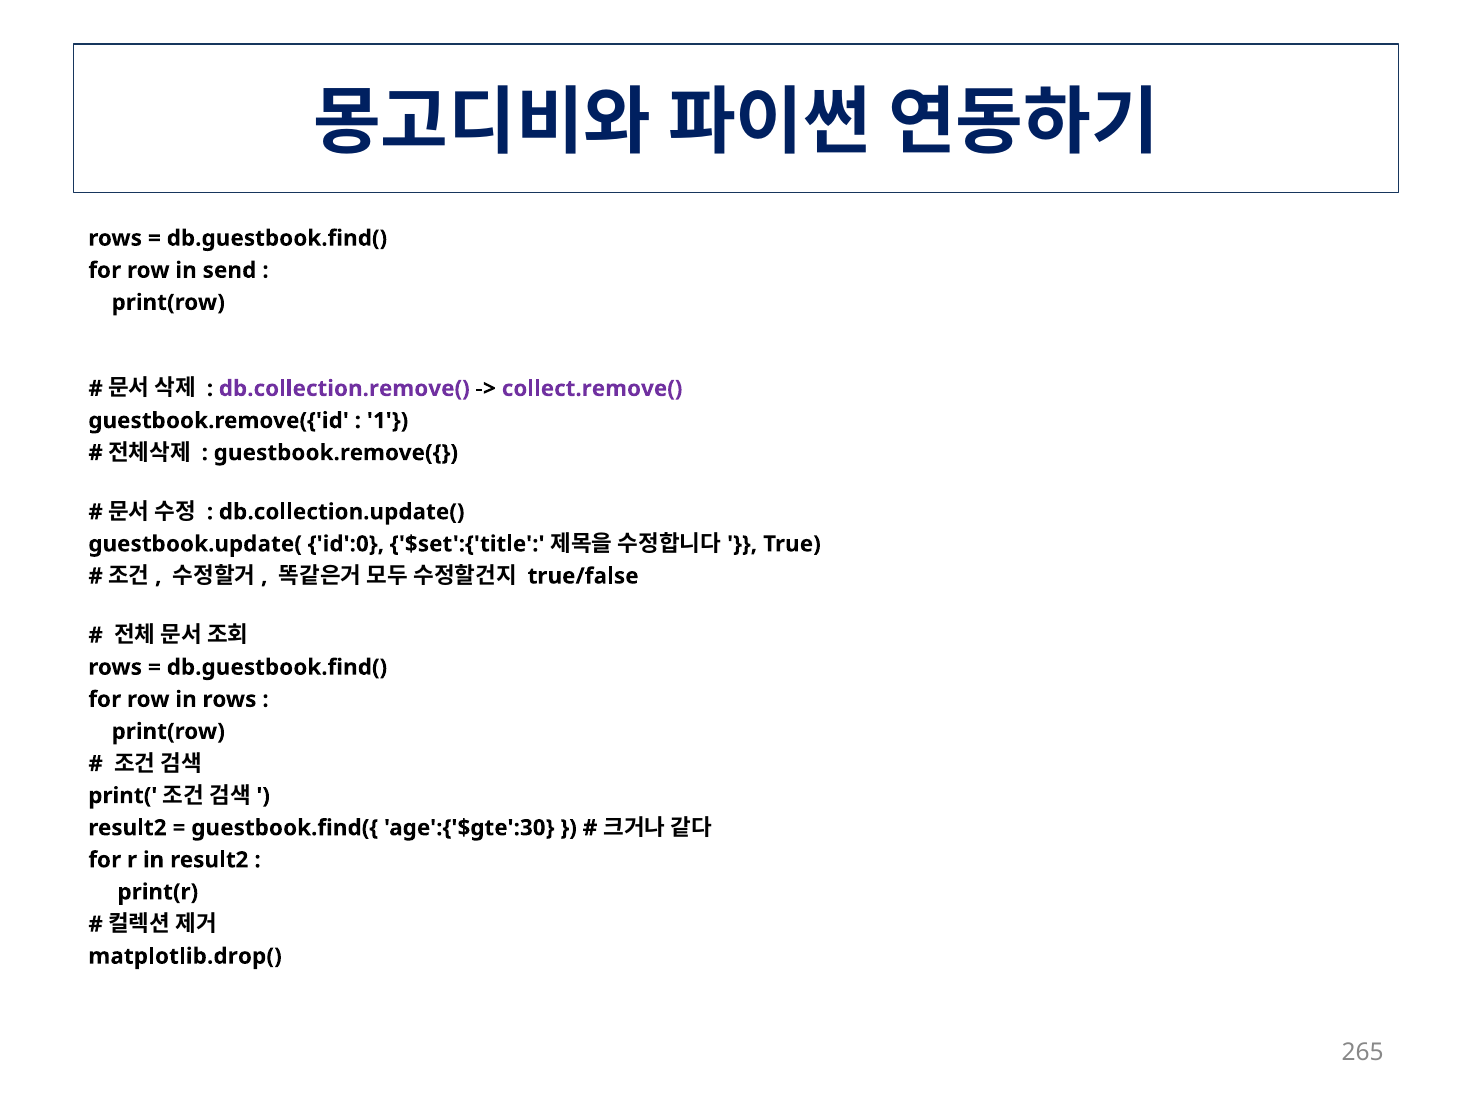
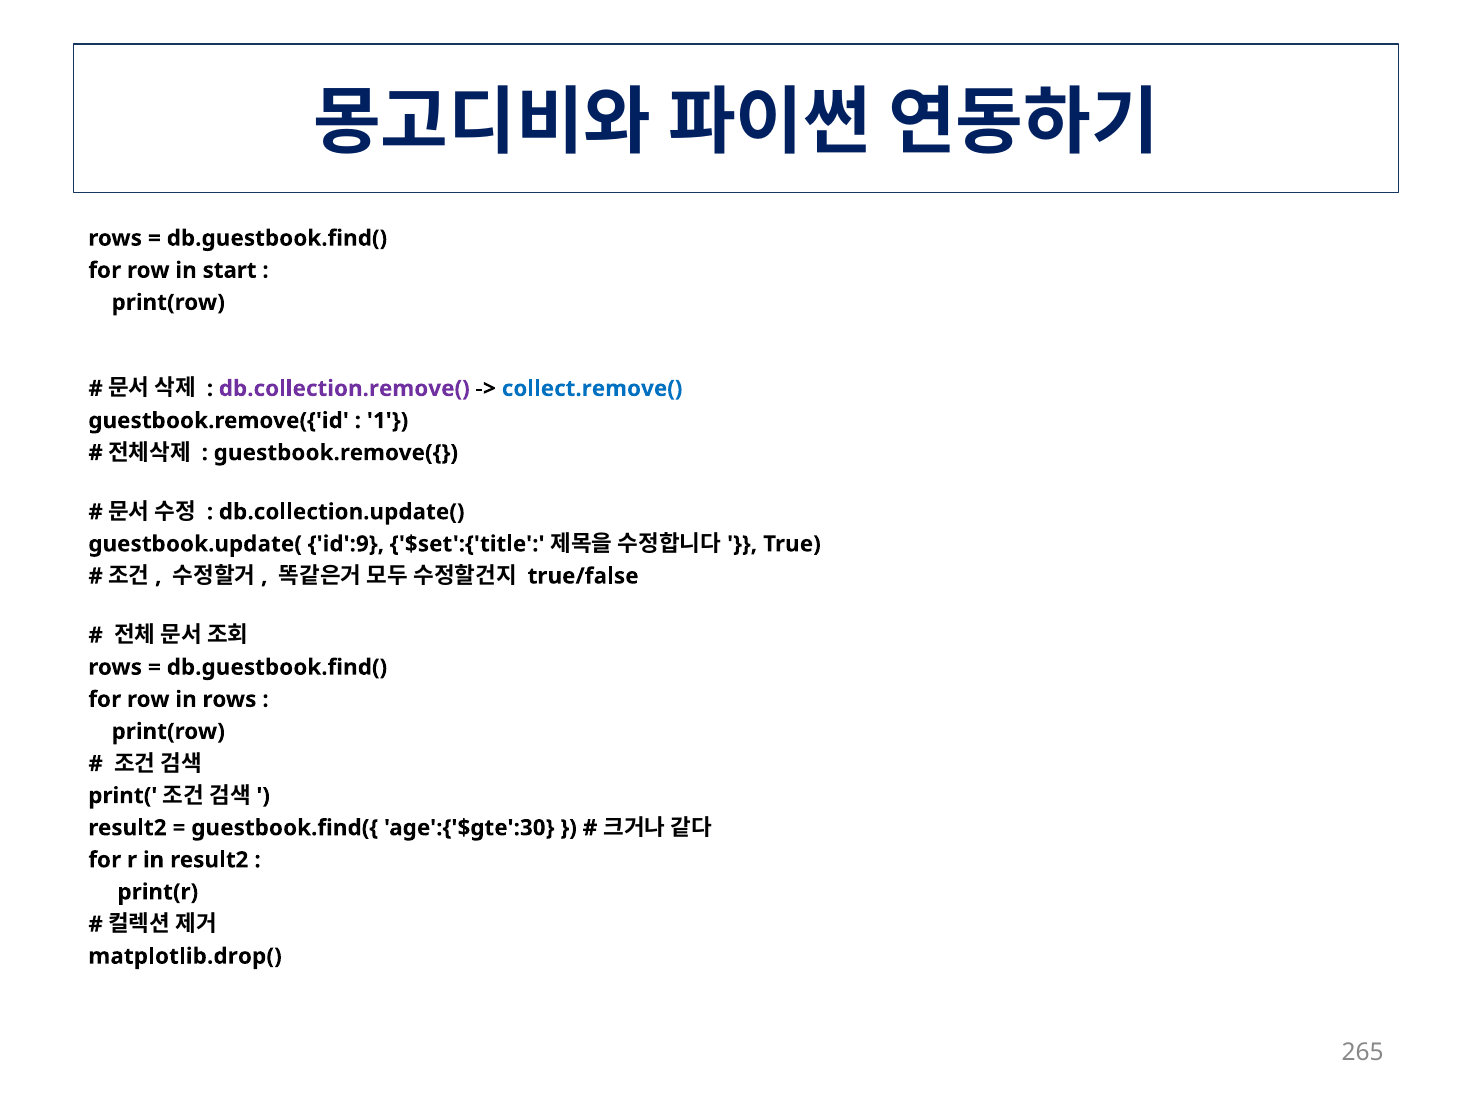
send: send -> start
collect.remove( colour: purple -> blue
id':0: id':0 -> id':9
